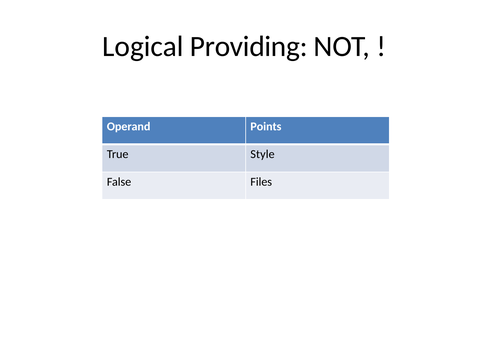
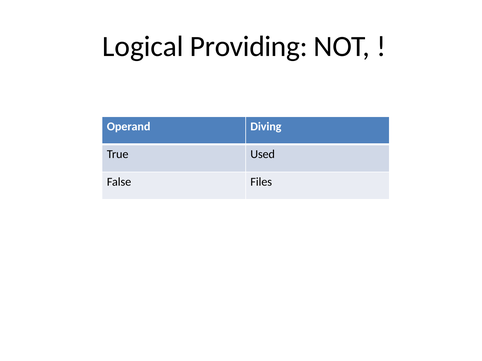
Points: Points -> Diving
Style: Style -> Used
